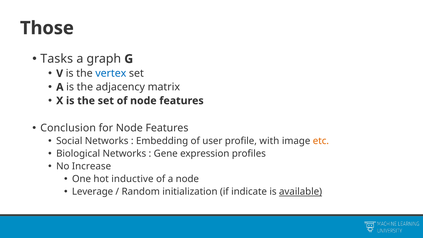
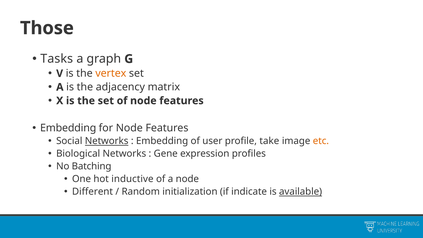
vertex colour: blue -> orange
Conclusion at (68, 128): Conclusion -> Embedding
Networks at (107, 141) underline: none -> present
with: with -> take
Increase: Increase -> Batching
Leverage: Leverage -> Different
